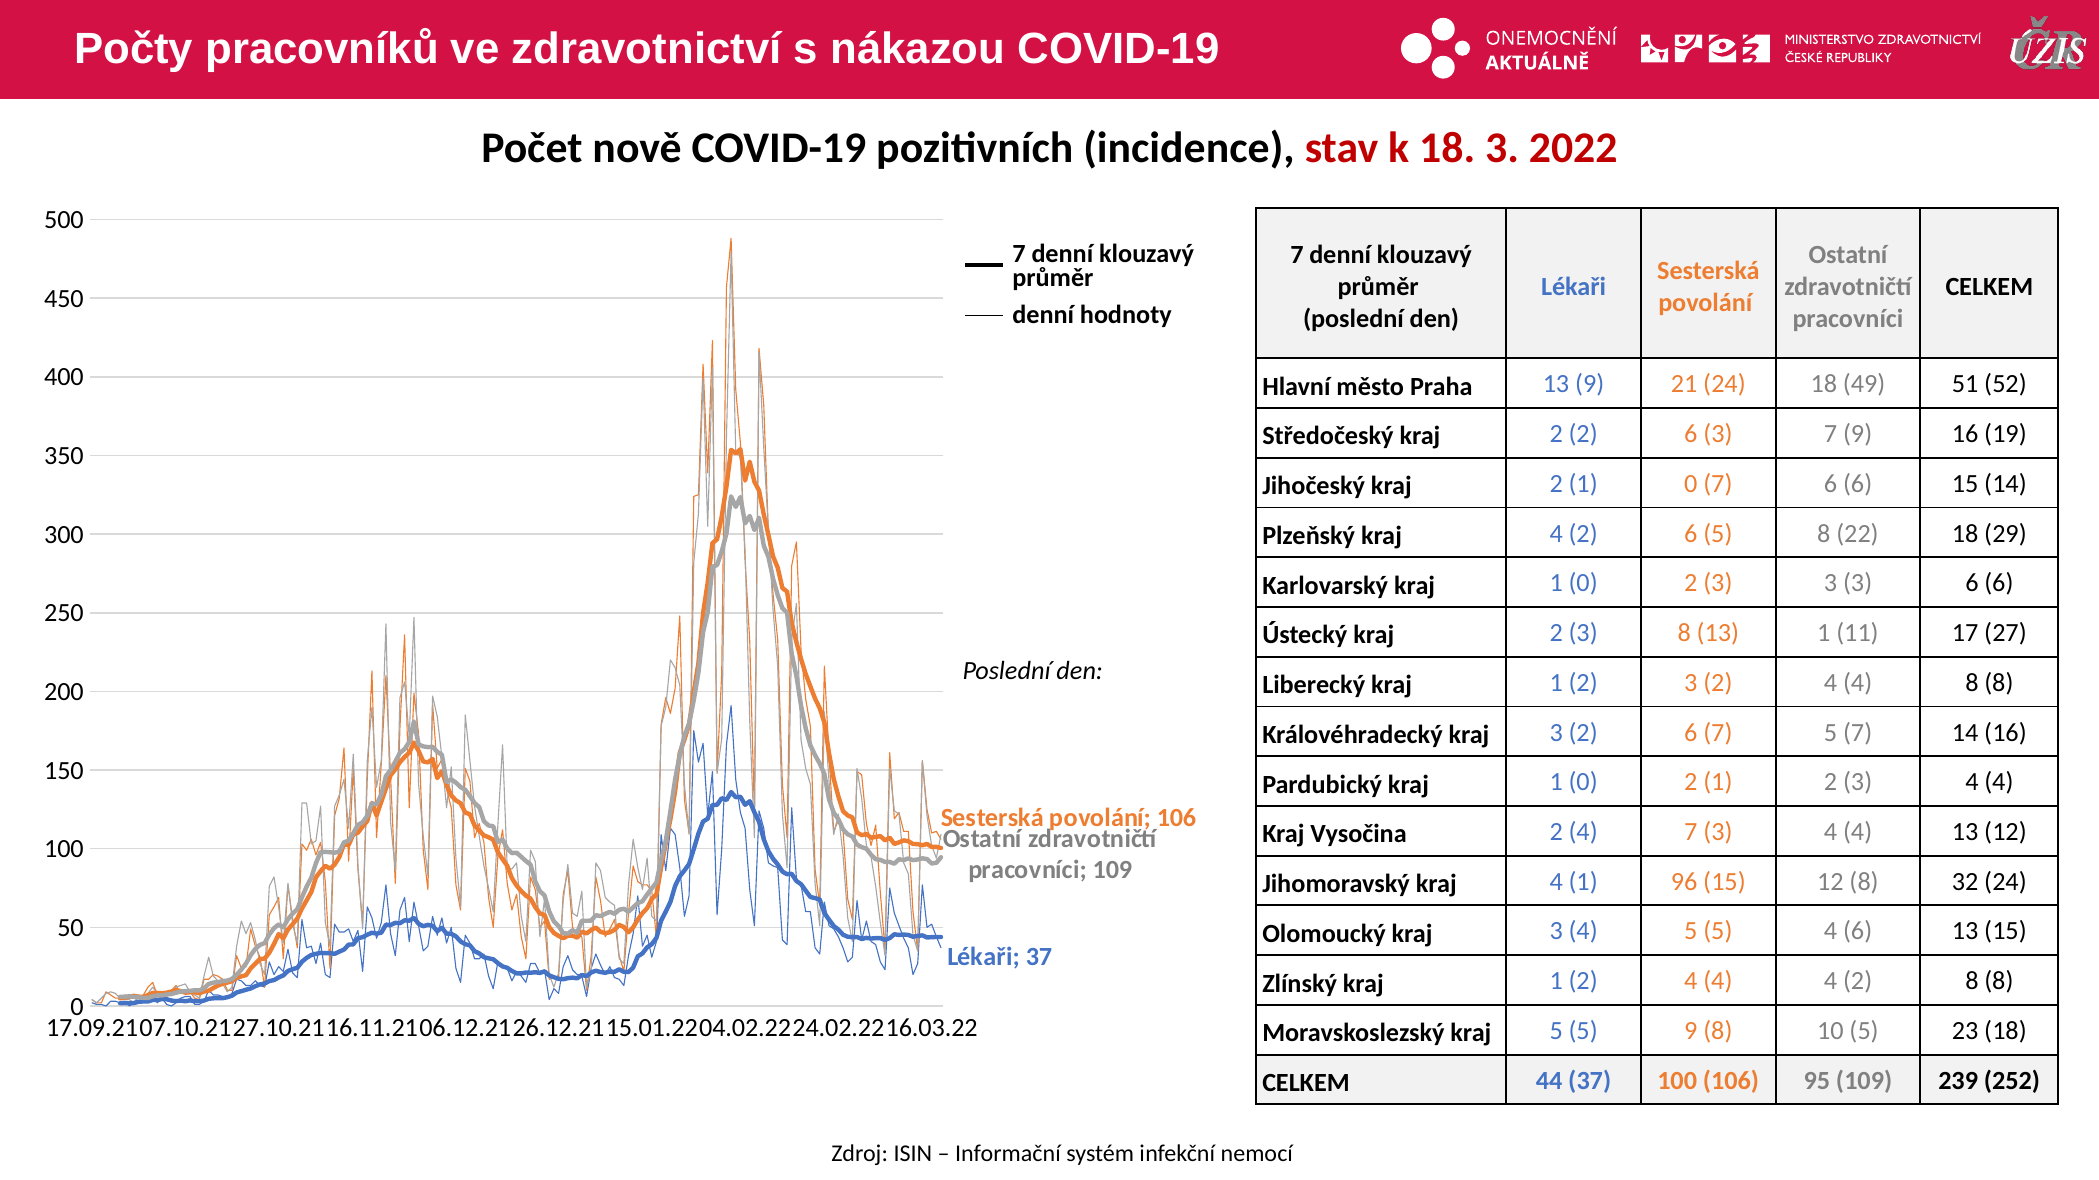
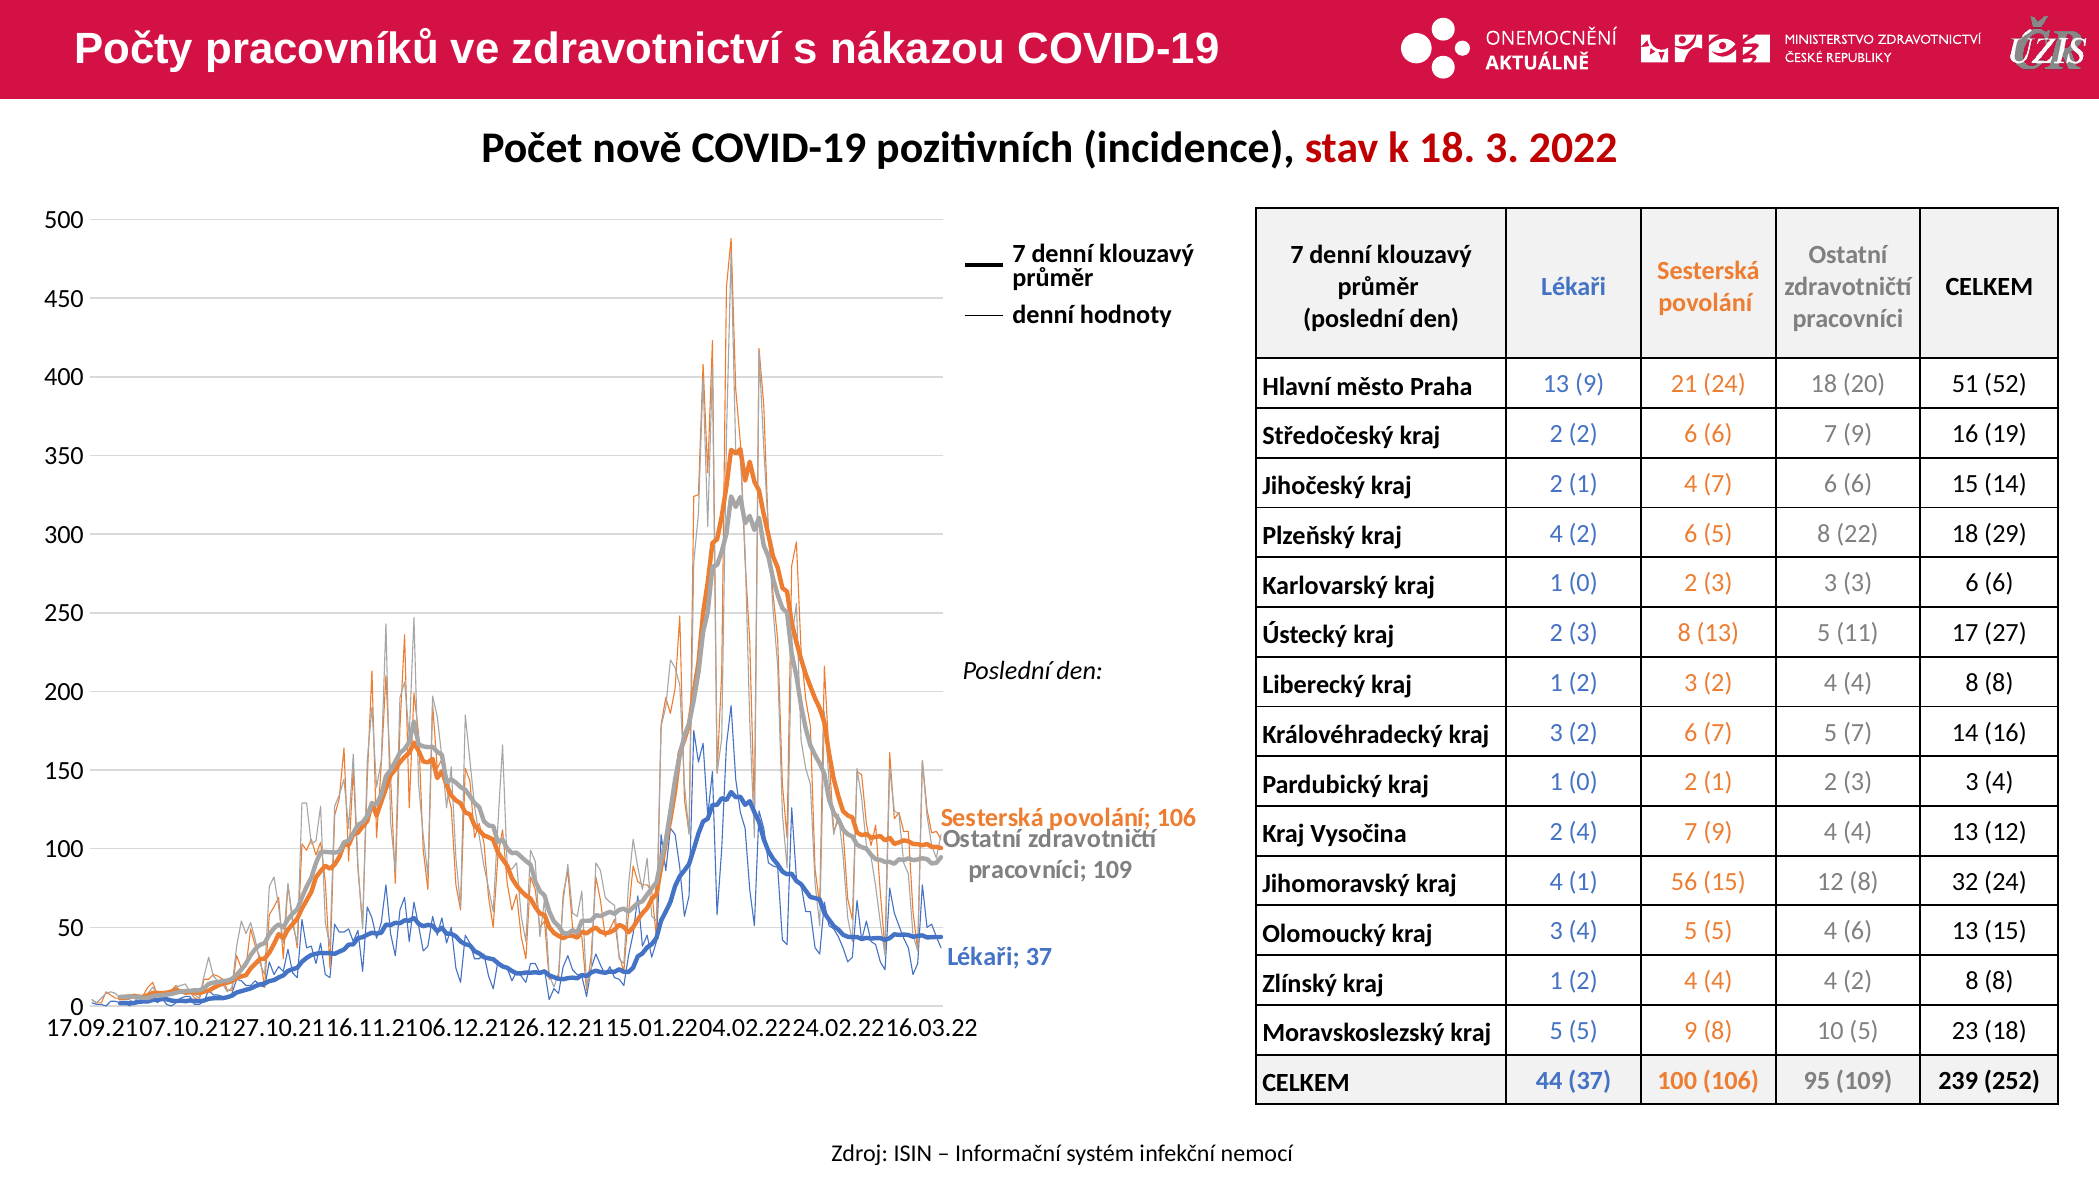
49: 49 -> 20
2 6 3: 3 -> 6
2 1 0: 0 -> 4
13 1: 1 -> 5
1 2 3 4: 4 -> 3
4 7 3: 3 -> 9
96: 96 -> 56
